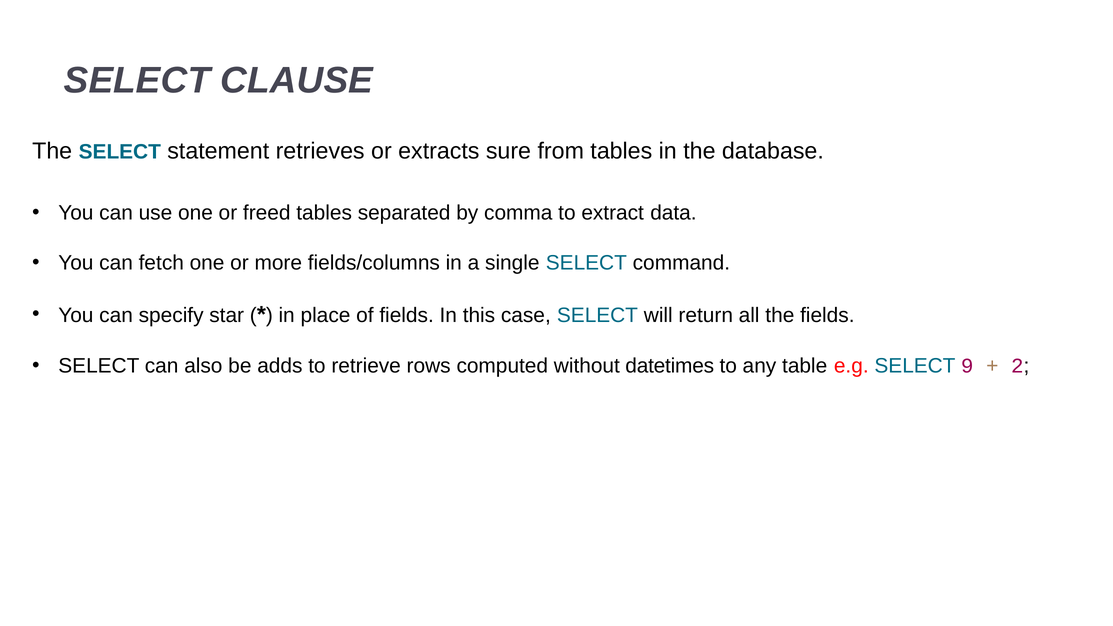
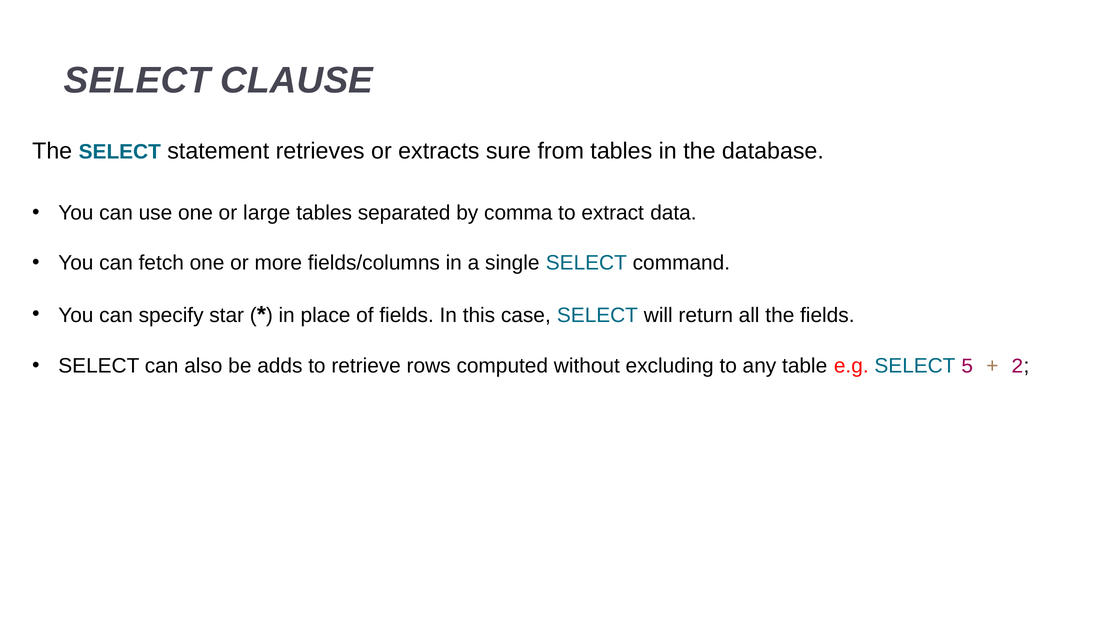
freed: freed -> large
datetimes: datetimes -> excluding
9: 9 -> 5
